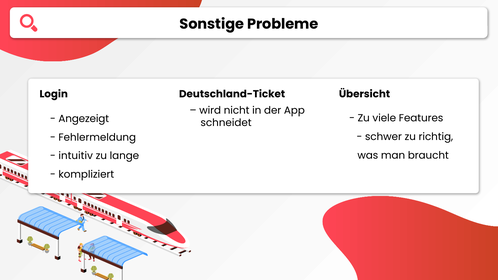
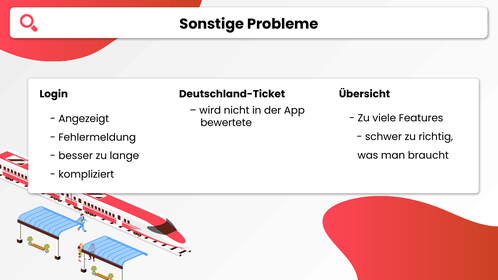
schneidet: schneidet -> bewertete
intuitiv: intuitiv -> besser
